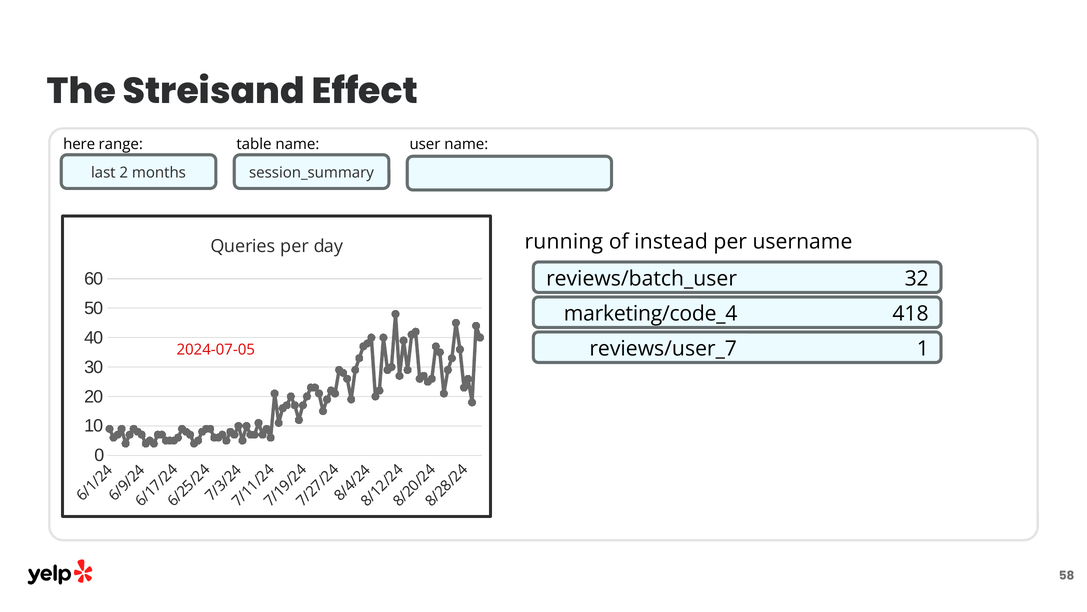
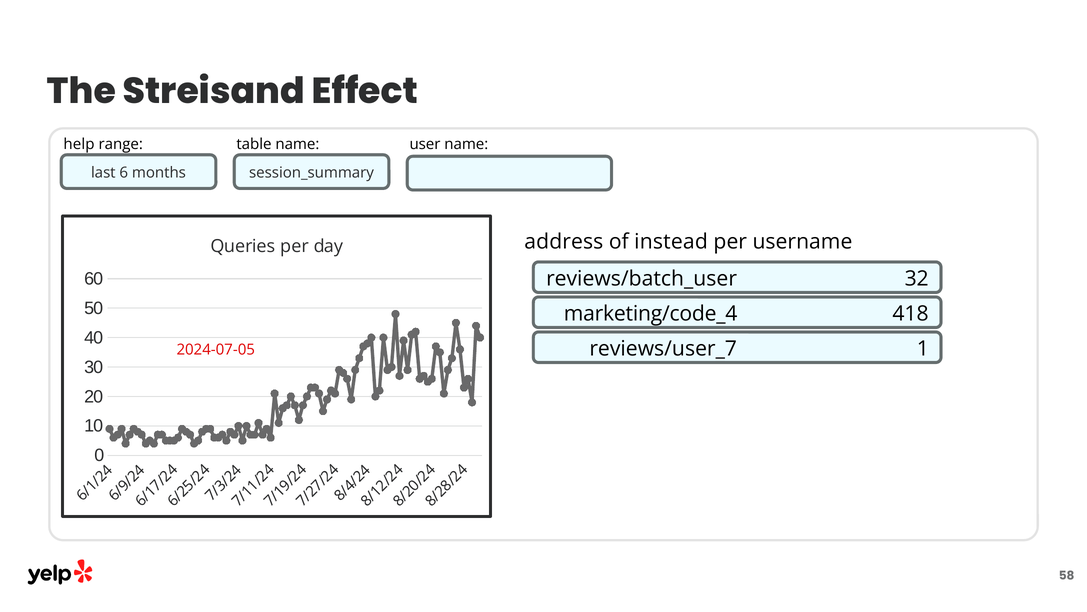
here: here -> help
2: 2 -> 6
running: running -> address
